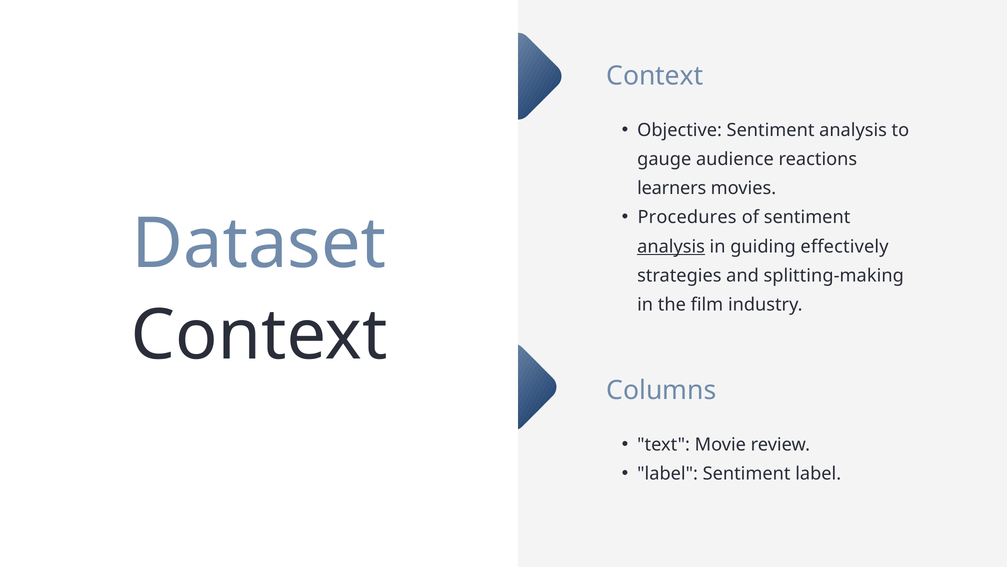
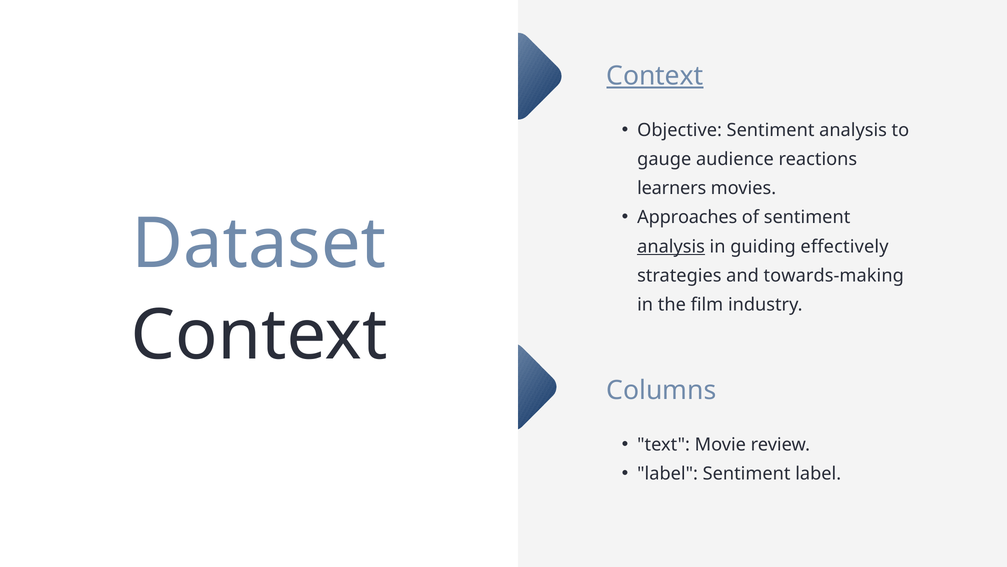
Context at (655, 76) underline: none -> present
Procedures: Procedures -> Approaches
splitting-making: splitting-making -> towards-making
